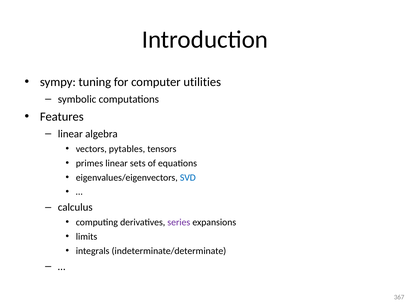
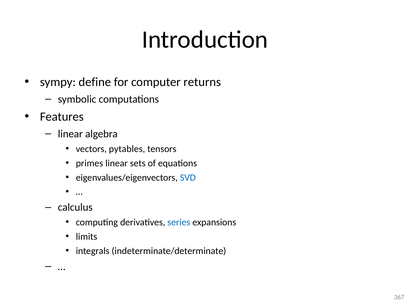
tuning: tuning -> define
utilities: utilities -> returns
series colour: purple -> blue
